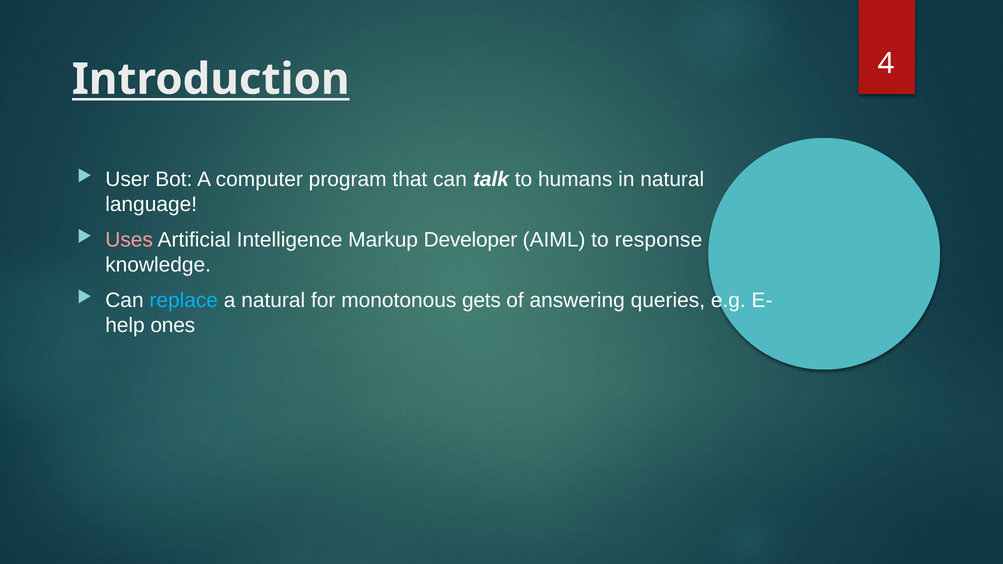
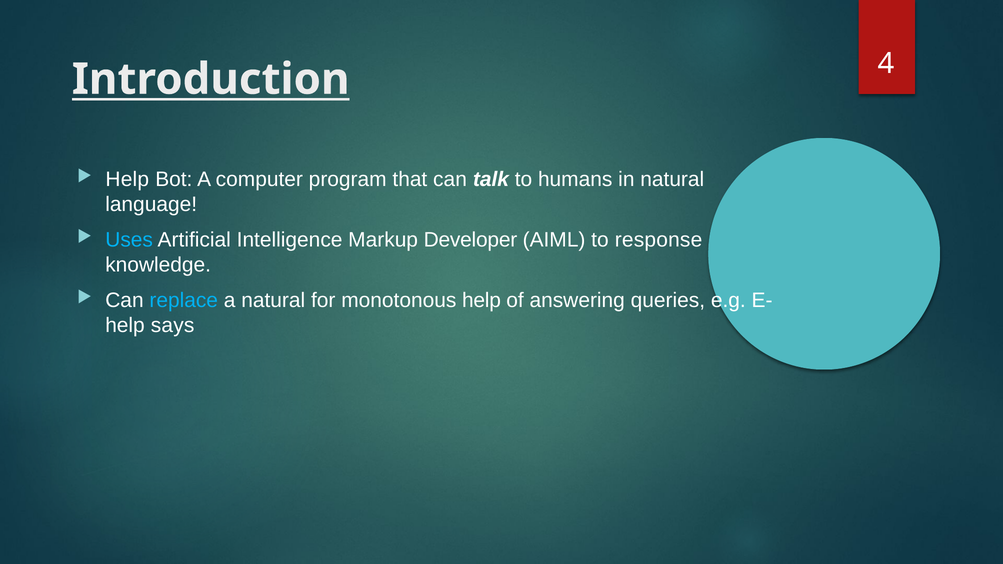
User at (127, 179): User -> Help
Uses colour: pink -> light blue
monotonous gets: gets -> help
ones: ones -> says
